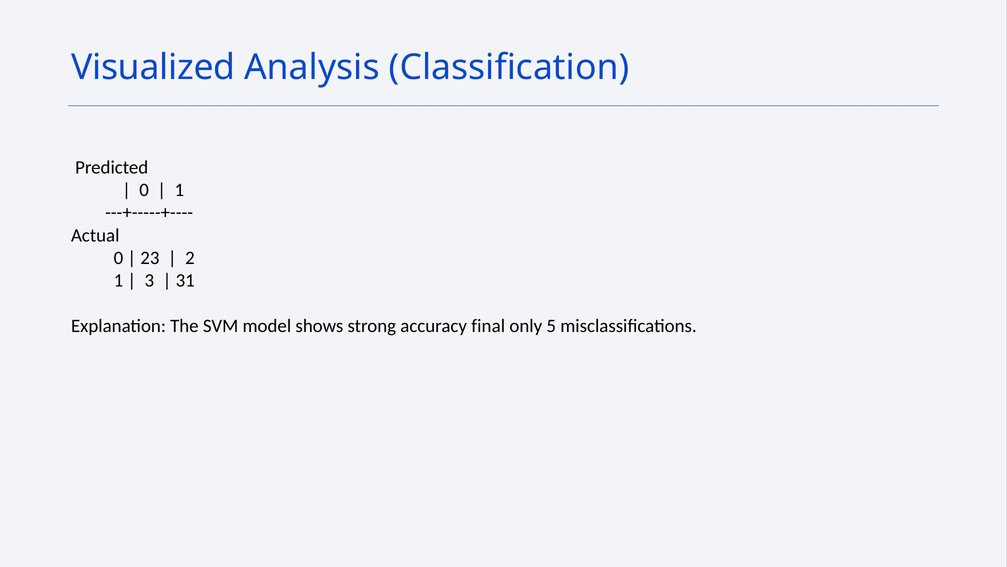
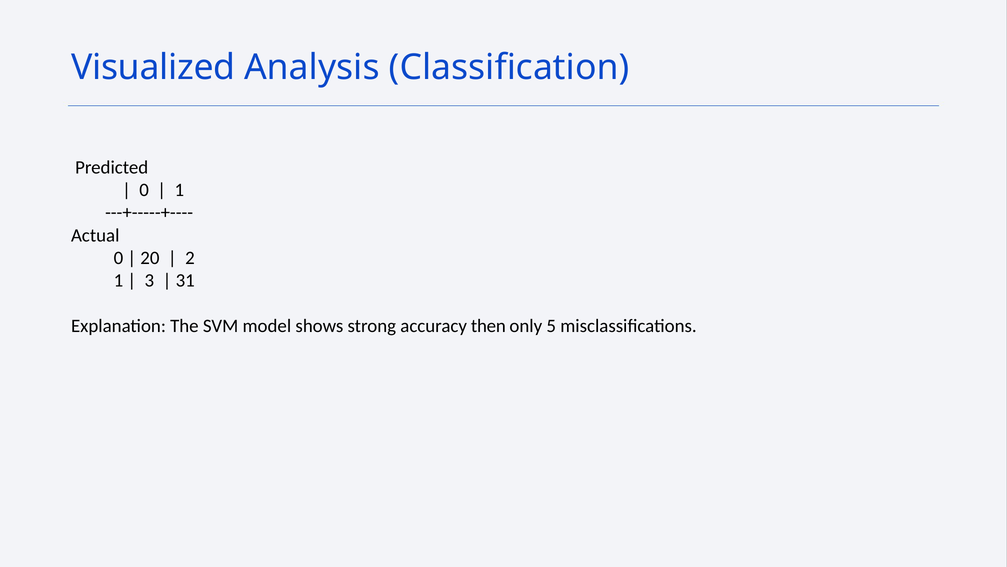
23: 23 -> 20
final: final -> then
